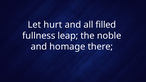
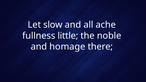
hurt: hurt -> slow
filled: filled -> ache
leap: leap -> little
